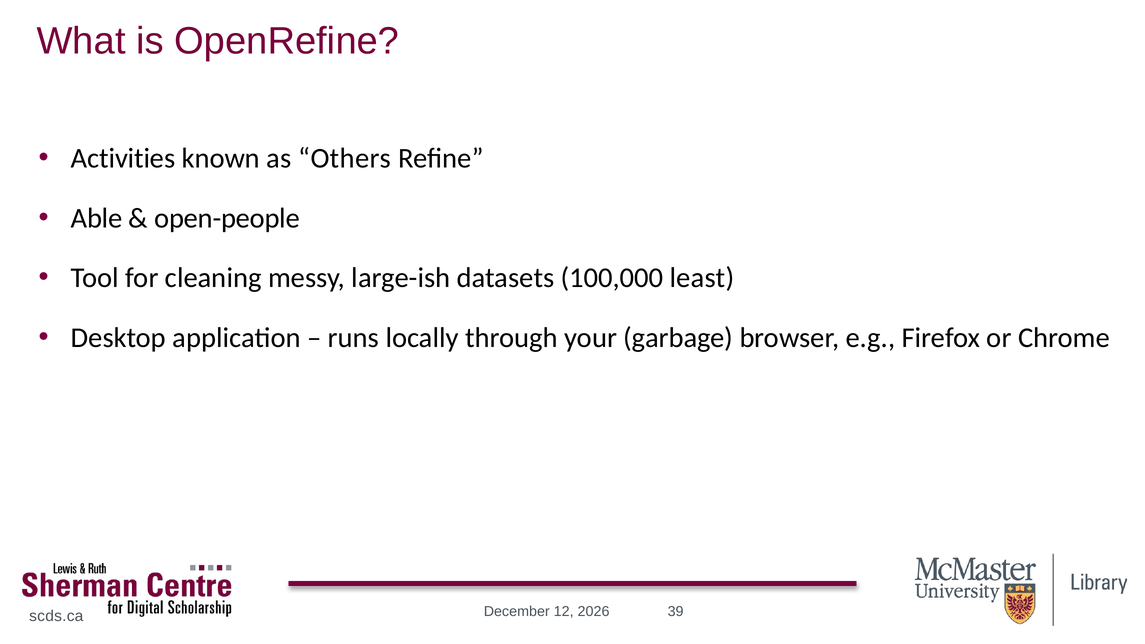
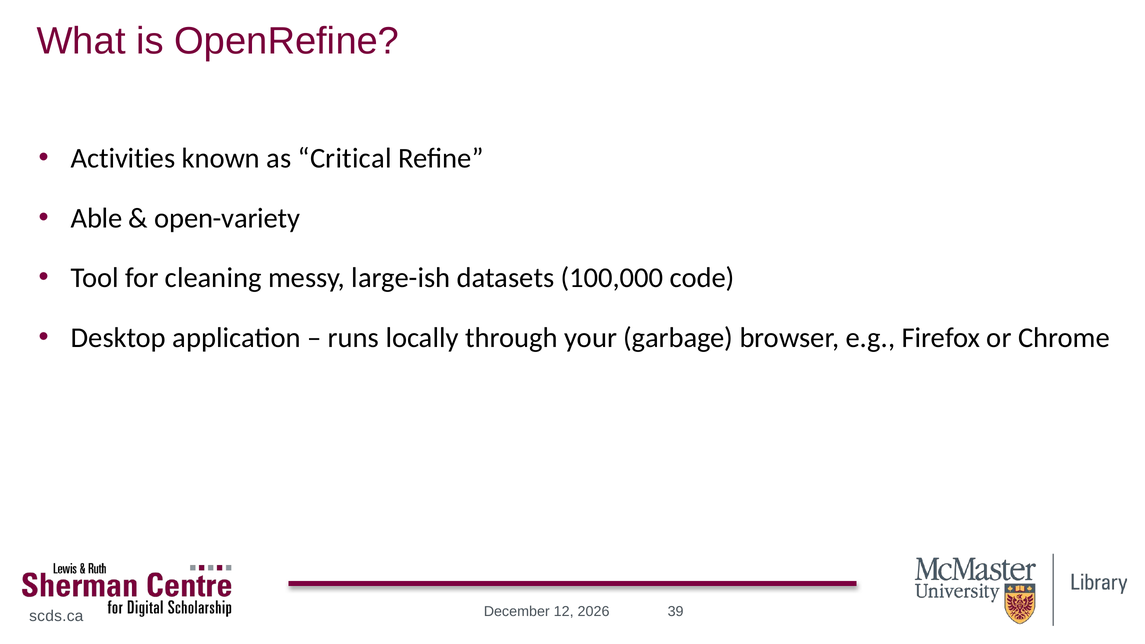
Others: Others -> Critical
open-people: open-people -> open-variety
least: least -> code
